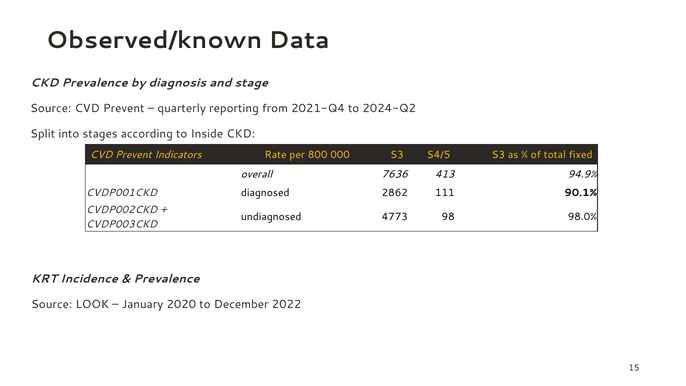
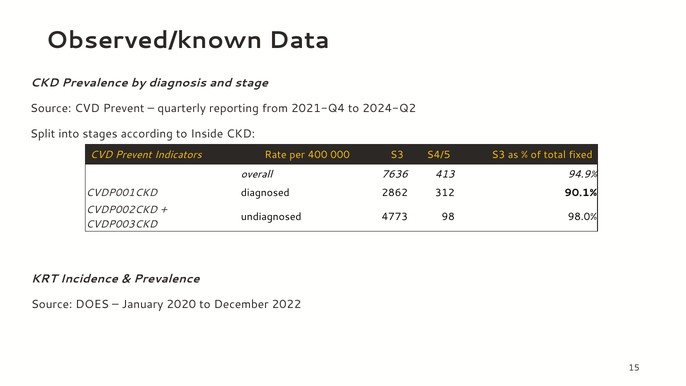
800: 800 -> 400
111: 111 -> 312
LOOK: LOOK -> DOES
